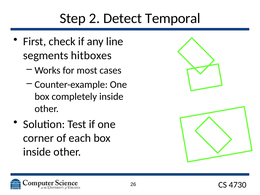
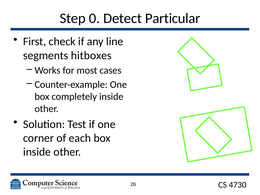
2: 2 -> 0
Temporal: Temporal -> Particular
